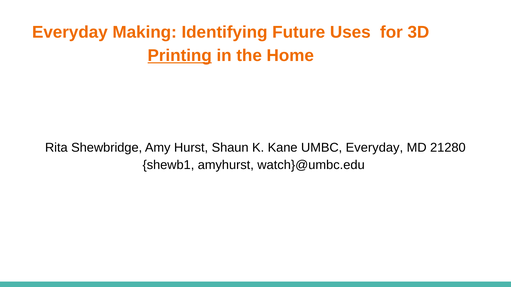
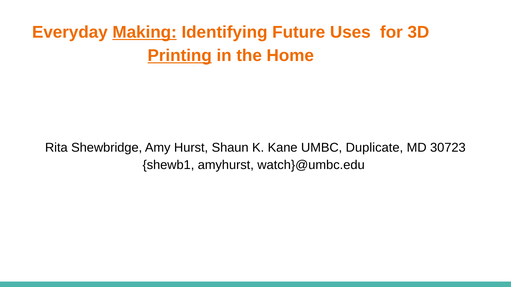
Making underline: none -> present
UMBC Everyday: Everyday -> Duplicate
21280: 21280 -> 30723
